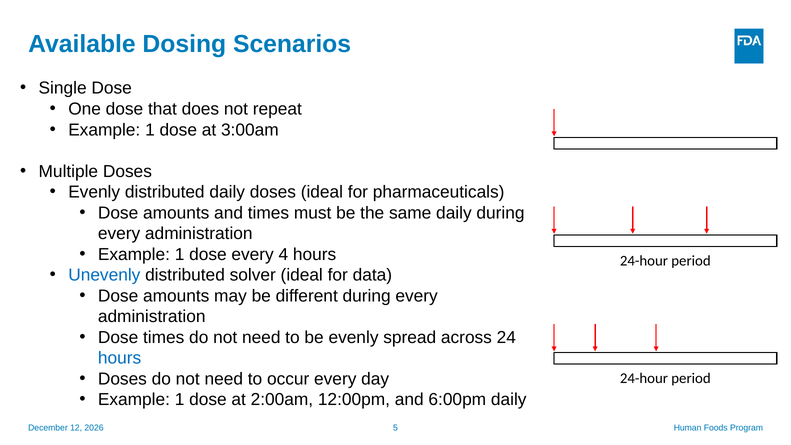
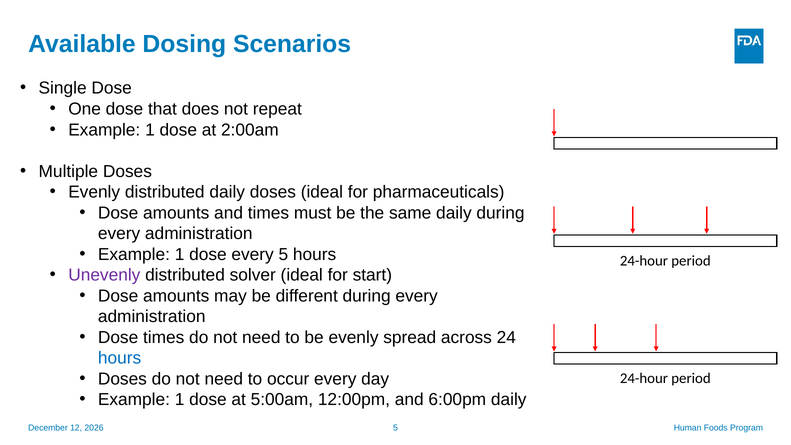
3:00am: 3:00am -> 2:00am
every 4: 4 -> 5
Unevenly colour: blue -> purple
data: data -> start
2:00am: 2:00am -> 5:00am
